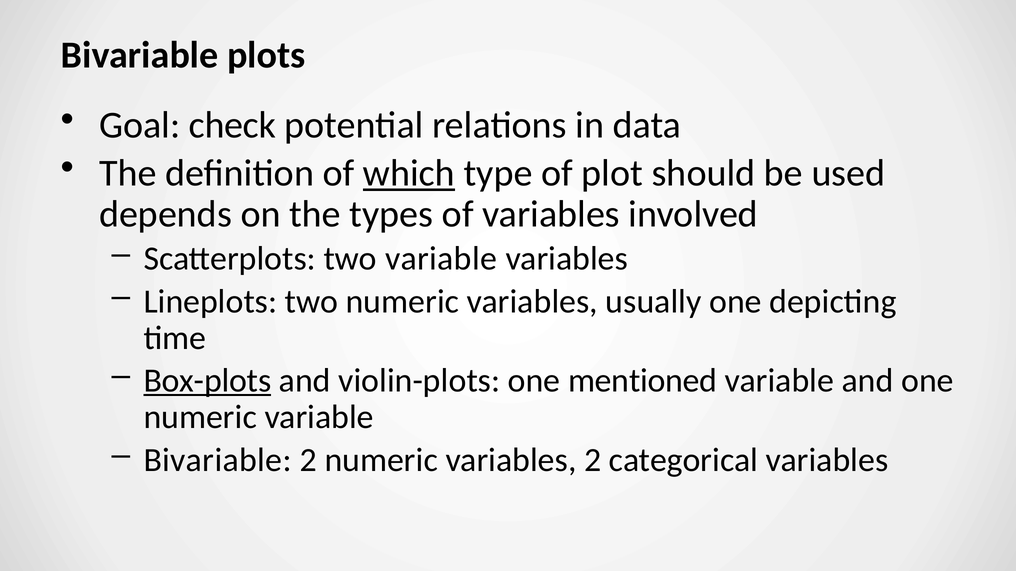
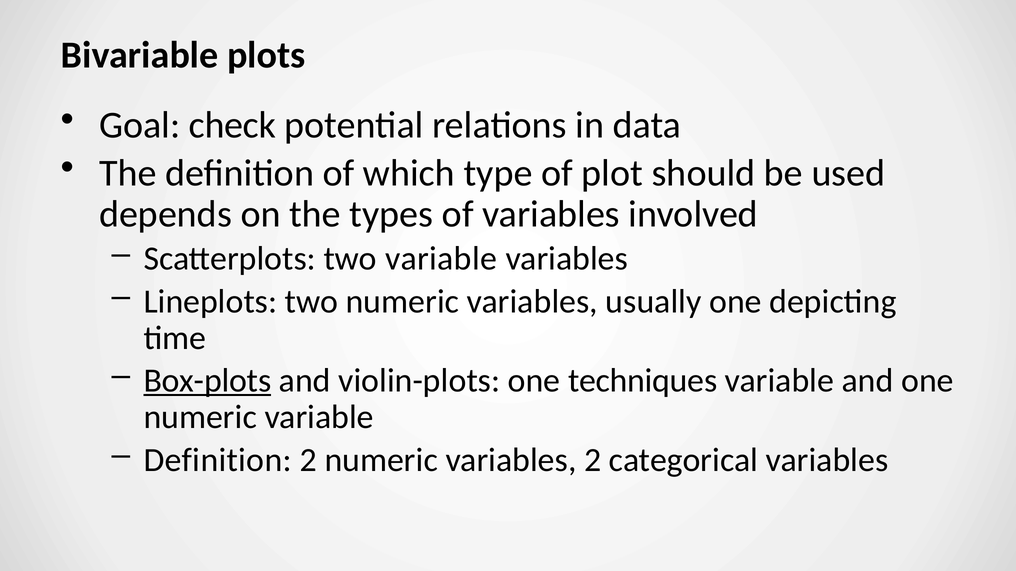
which underline: present -> none
mentioned: mentioned -> techniques
Bivariable at (218, 460): Bivariable -> Definition
